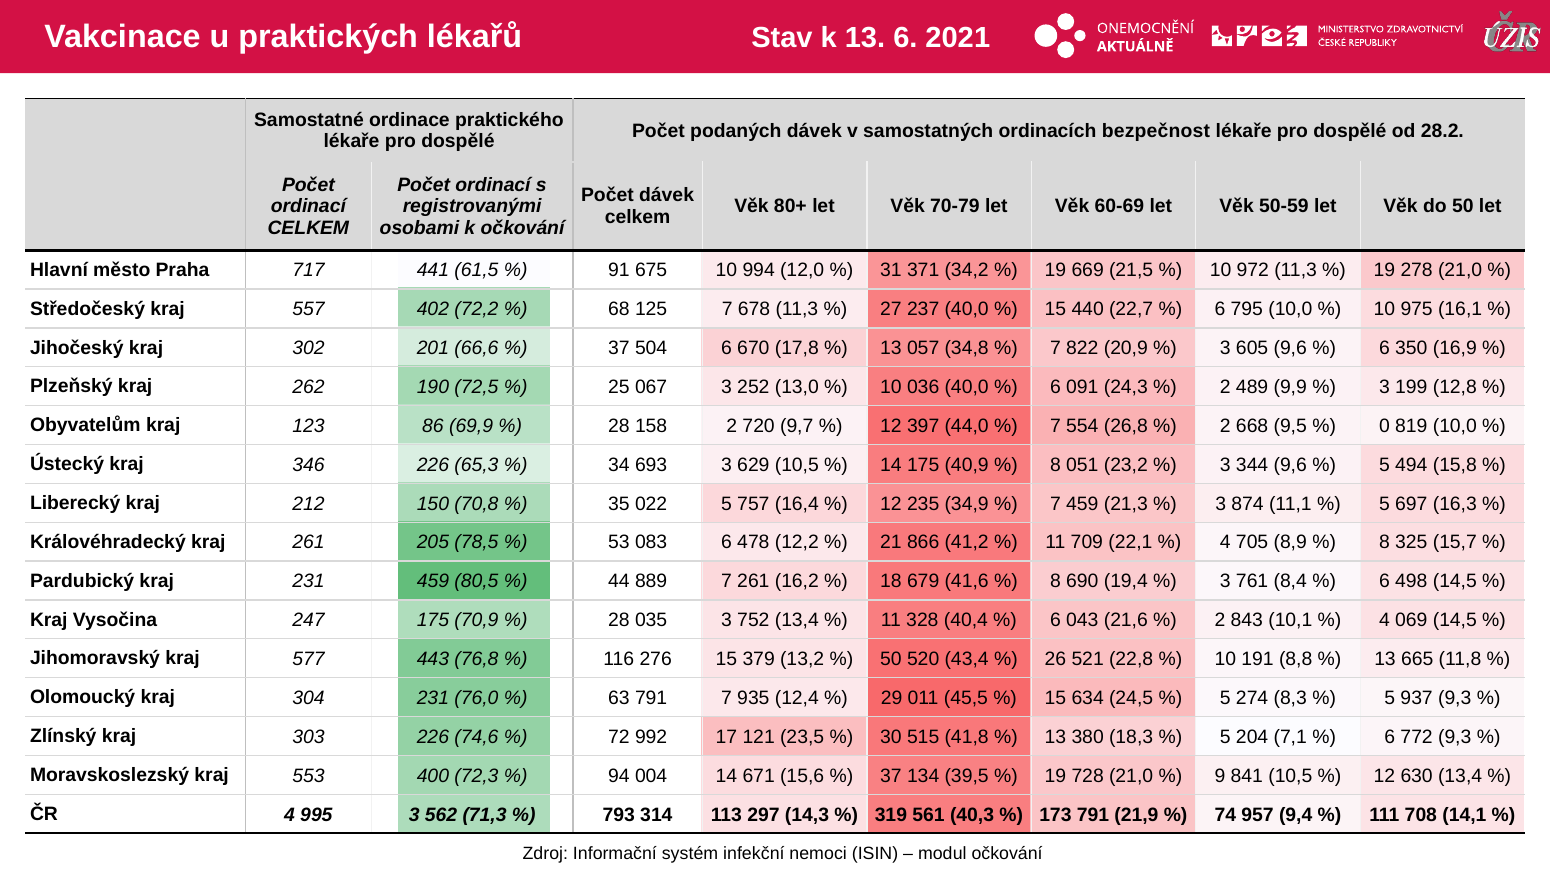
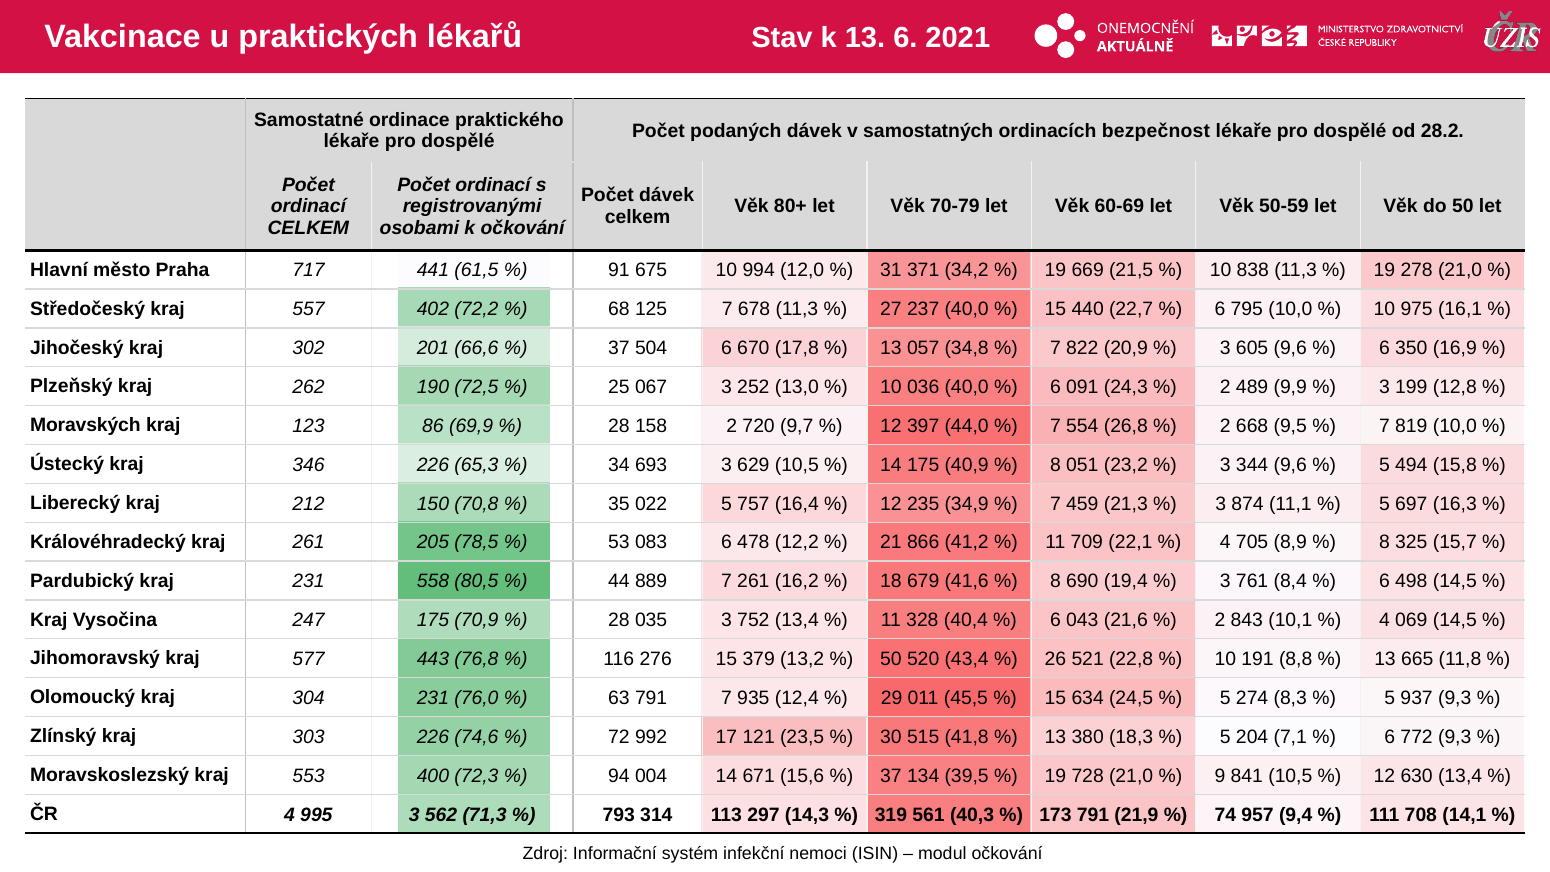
972: 972 -> 838
Obyvatelům: Obyvatelům -> Moravských
0 at (1384, 426): 0 -> 7
231 459: 459 -> 558
